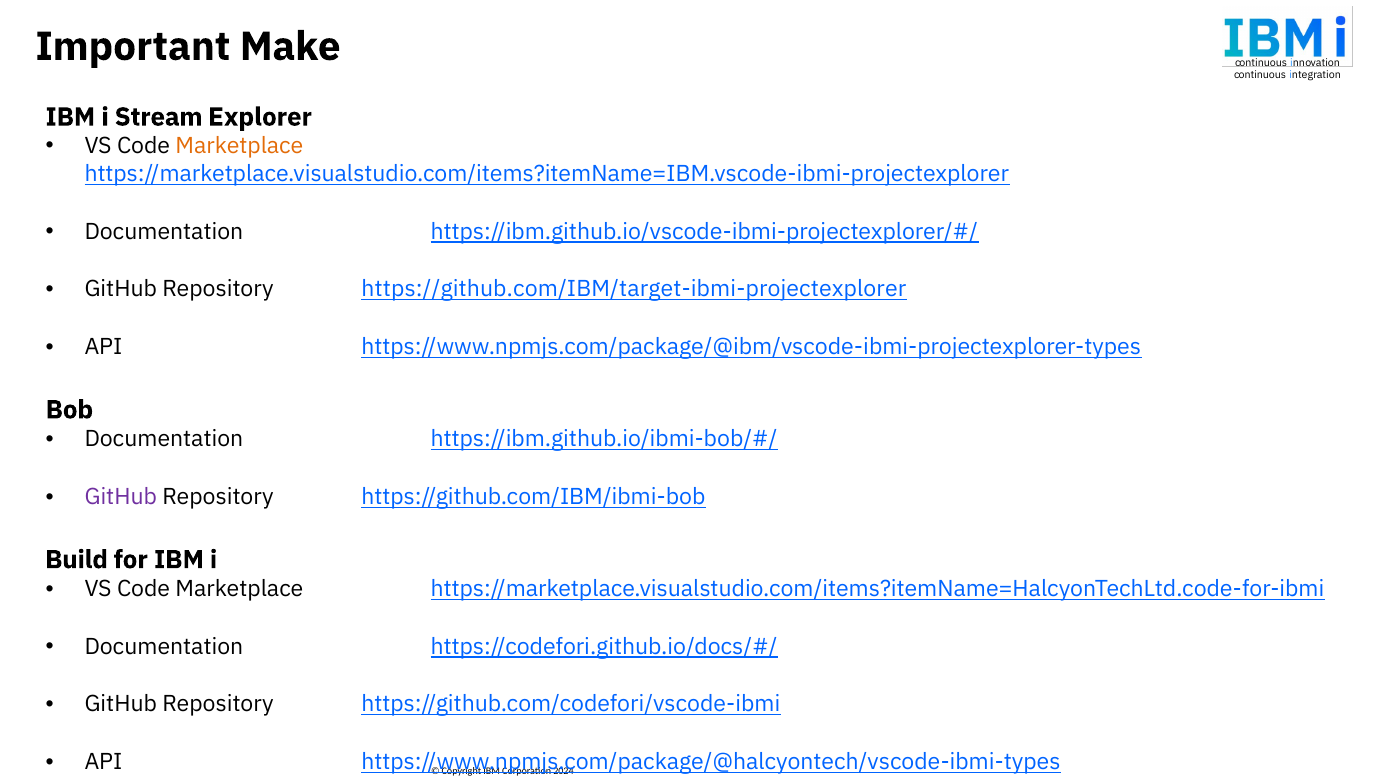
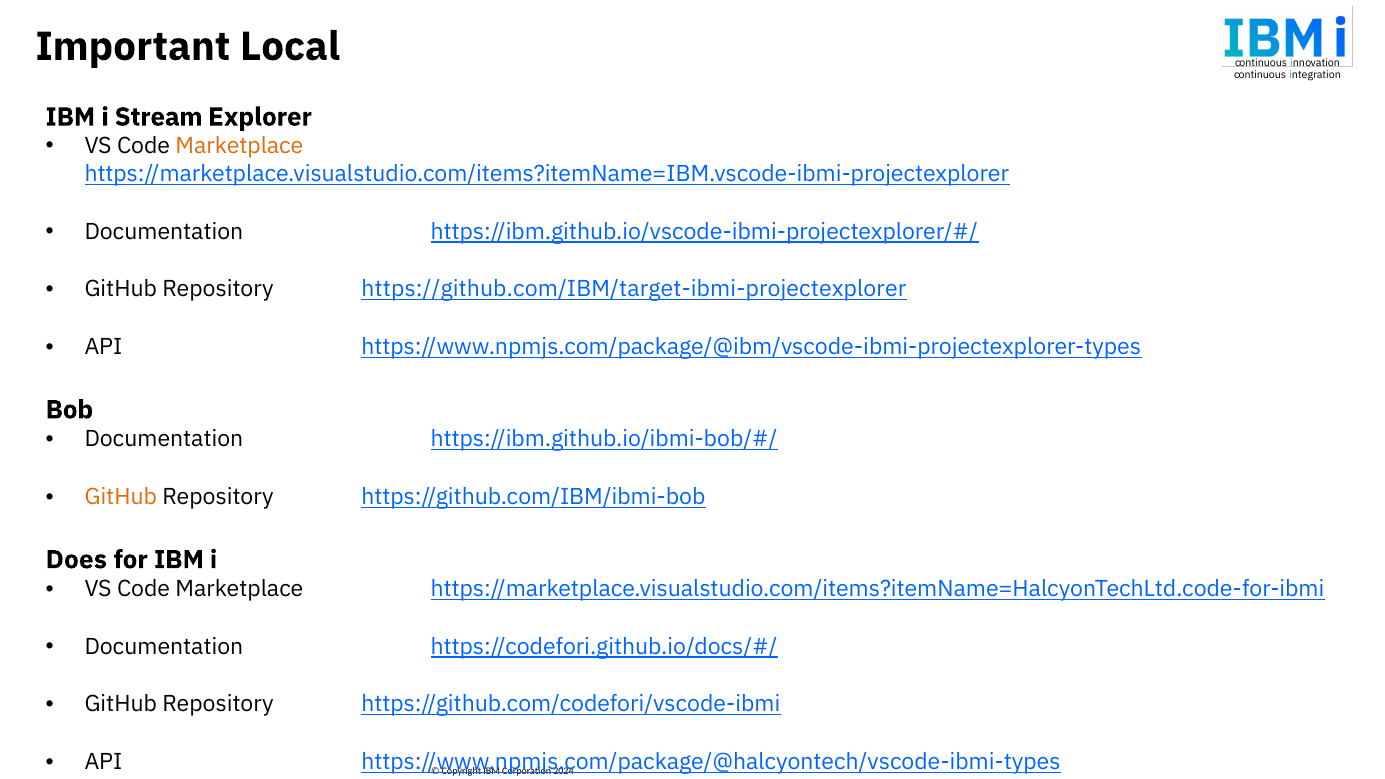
Make: Make -> Local
GitHub at (121, 497) colour: purple -> orange
Build: Build -> Does
